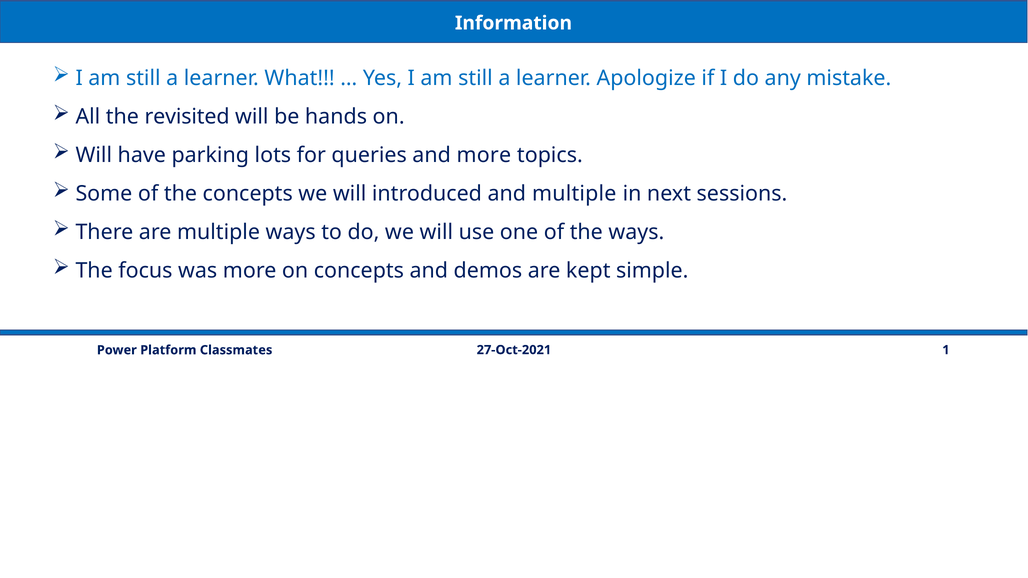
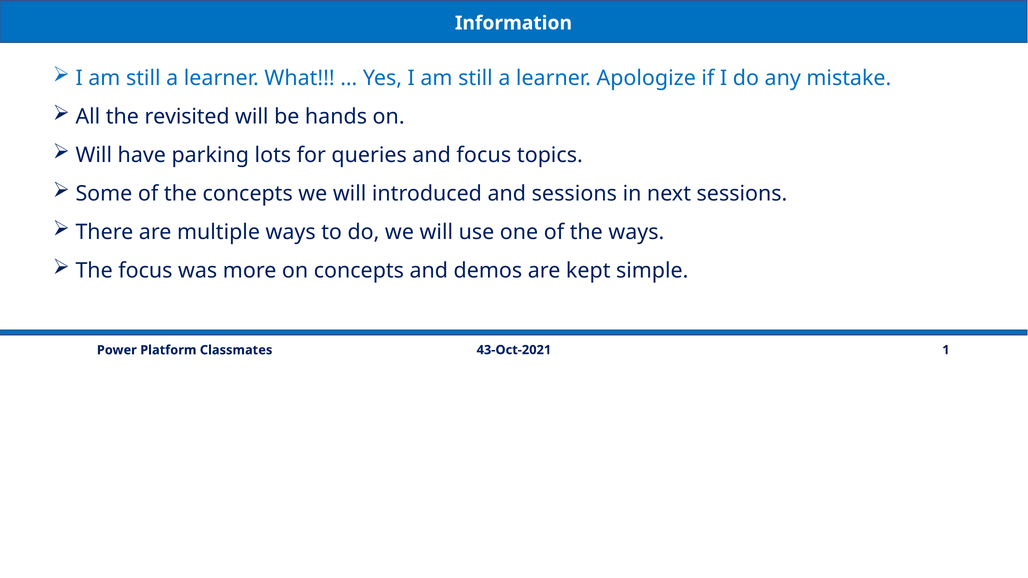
and more: more -> focus
and multiple: multiple -> sessions
27-Oct-2021: 27-Oct-2021 -> 43-Oct-2021
